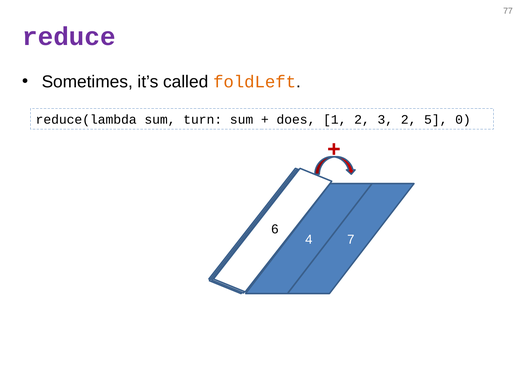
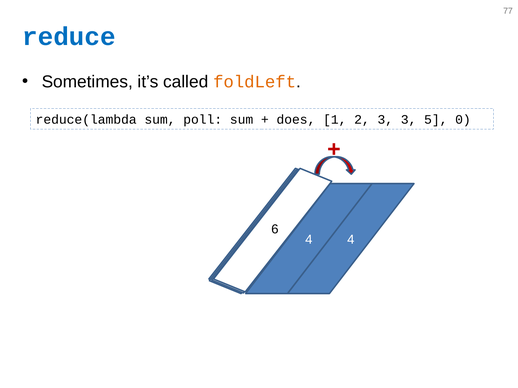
reduce colour: purple -> blue
turn: turn -> poll
3 2: 2 -> 3
7 at (351, 240): 7 -> 4
